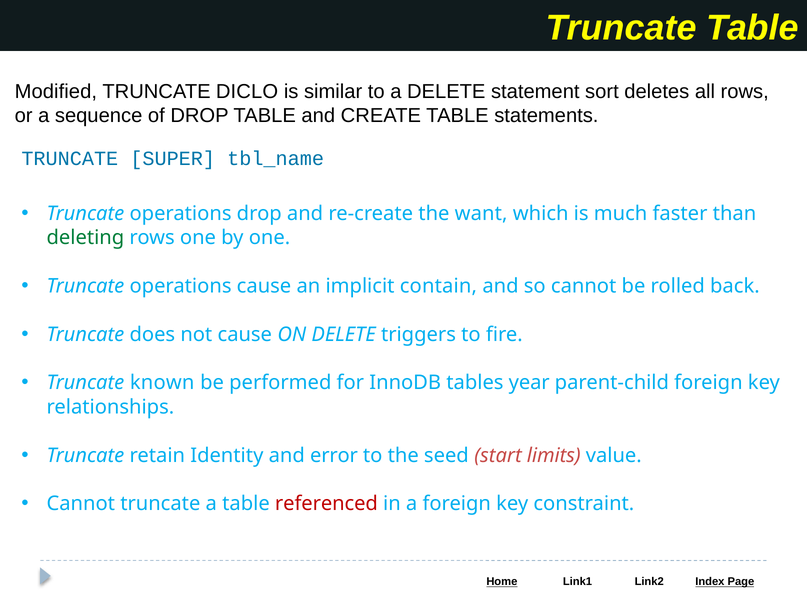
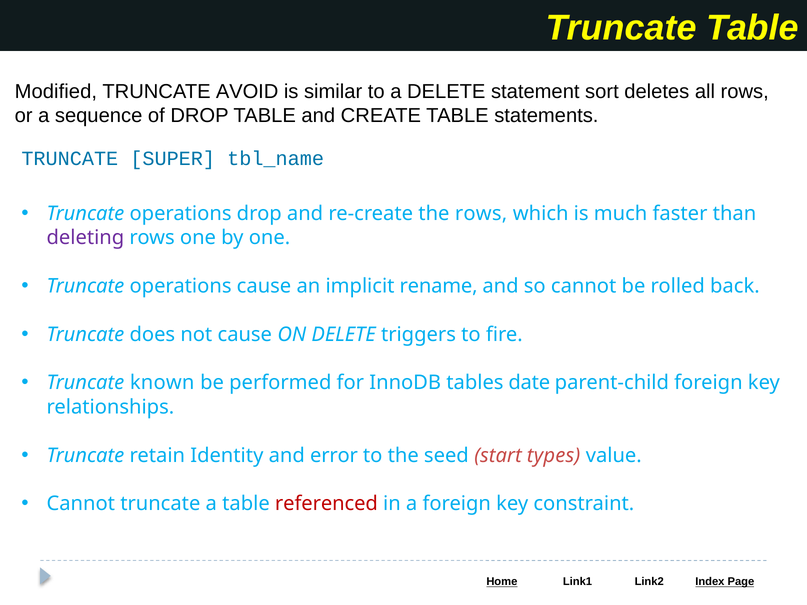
DICLO: DICLO -> AVOID
the want: want -> rows
deleting colour: green -> purple
contain: contain -> rename
year: year -> date
limits: limits -> types
